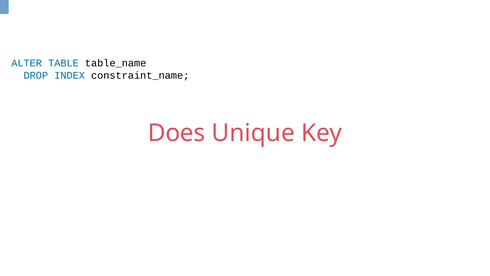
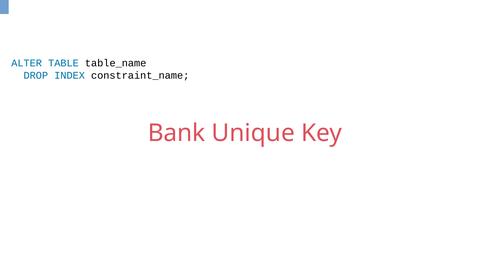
Does: Does -> Bank
